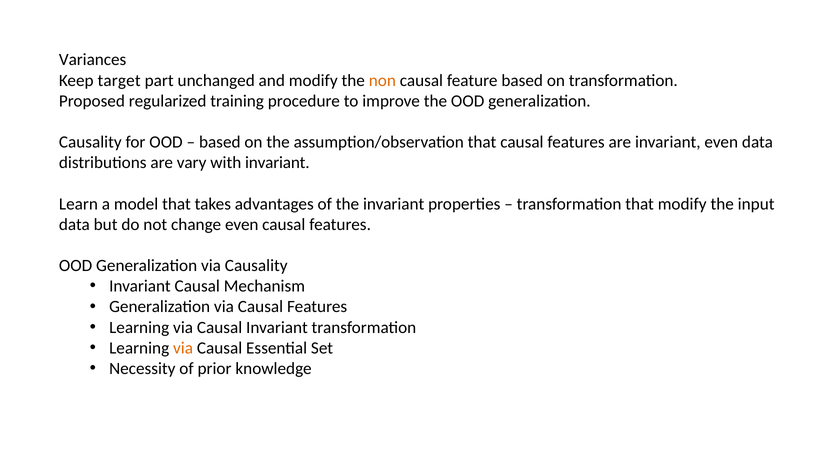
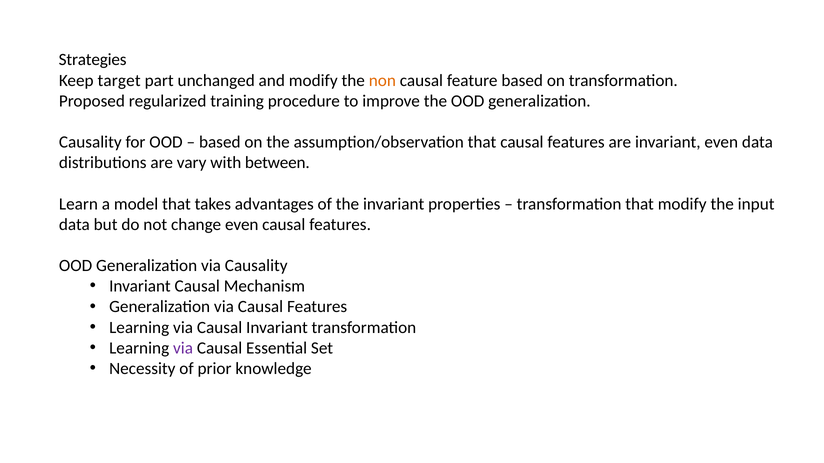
Variances: Variances -> Strategies
with invariant: invariant -> between
via at (183, 348) colour: orange -> purple
